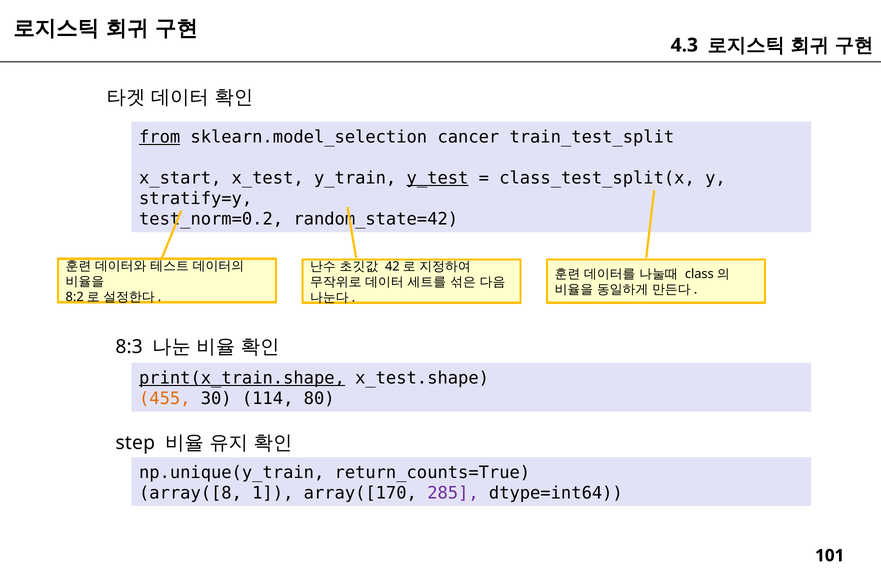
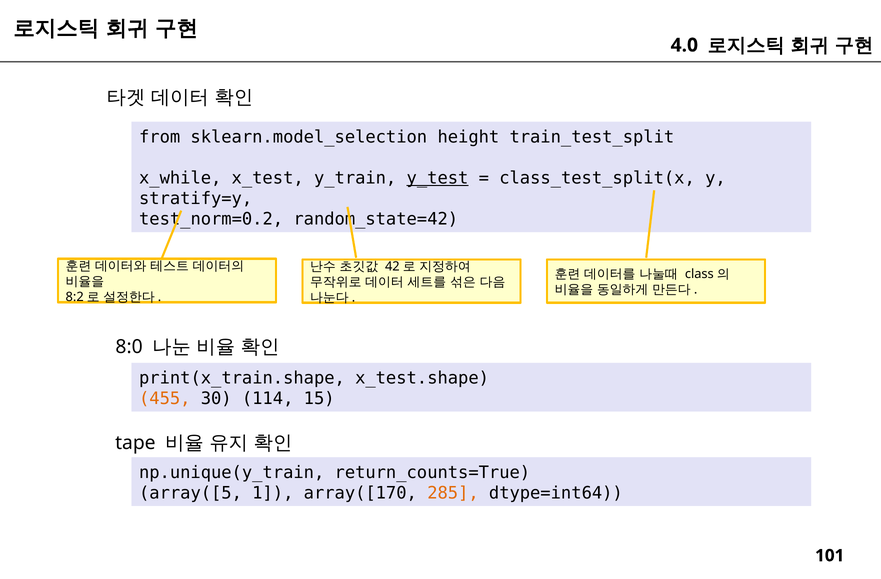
4.3: 4.3 -> 4.0
from underline: present -> none
cancer: cancer -> height
x_start: x_start -> x_while
8:3: 8:3 -> 8:0
print(x_train.shape underline: present -> none
80: 80 -> 15
step: step -> tape
array([8: array([8 -> array([5
285 colour: purple -> orange
